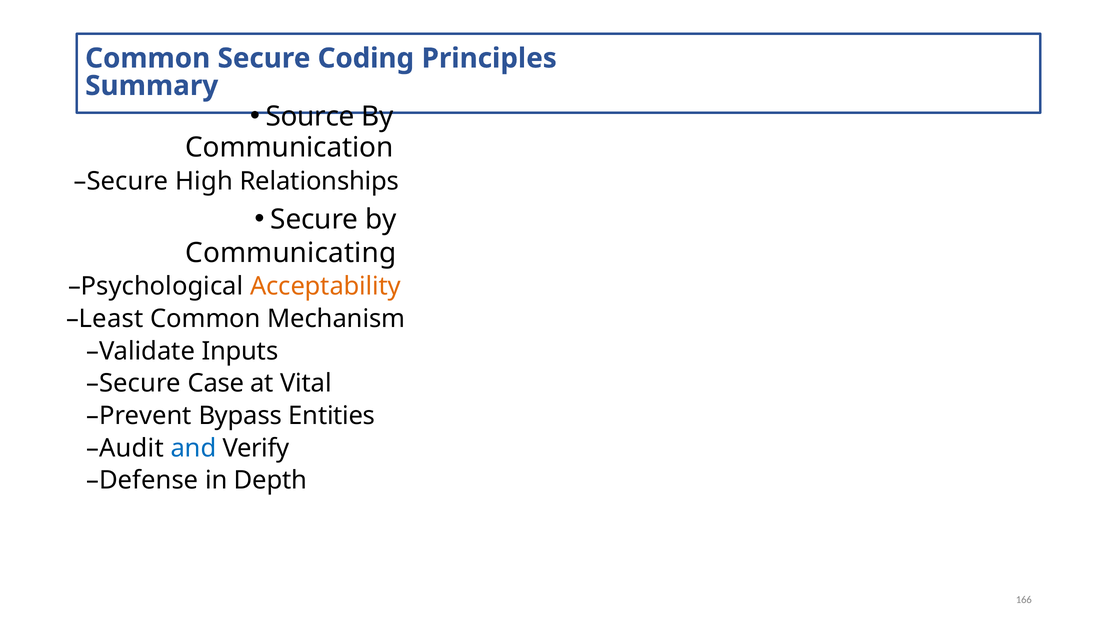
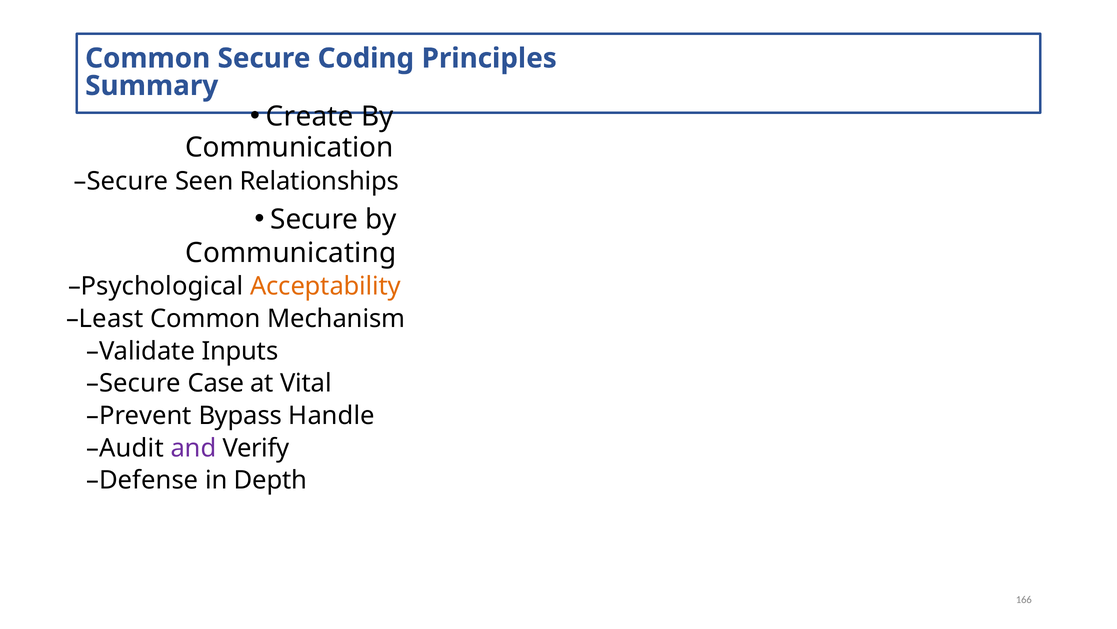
Source: Source -> Create
High: High -> Seen
Entities: Entities -> Handle
and colour: blue -> purple
